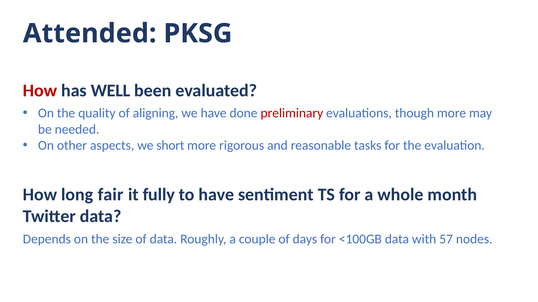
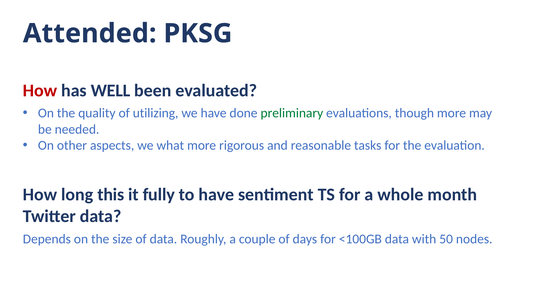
aligning: aligning -> utilizing
preliminary colour: red -> green
short: short -> what
fair: fair -> this
57: 57 -> 50
